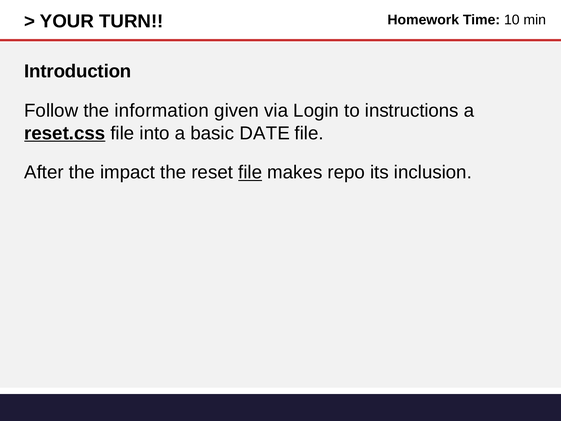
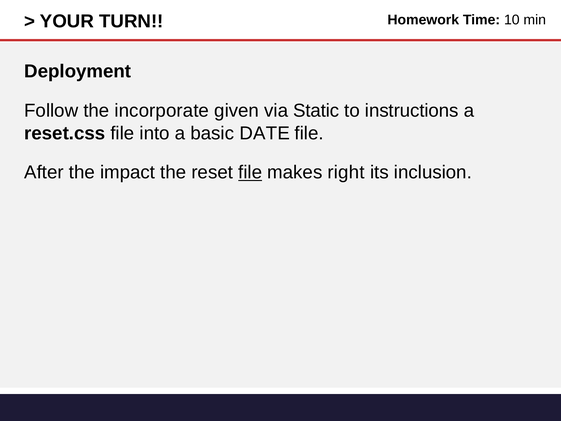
Introduction: Introduction -> Deployment
information: information -> incorporate
Login: Login -> Static
reset.css underline: present -> none
repo: repo -> right
